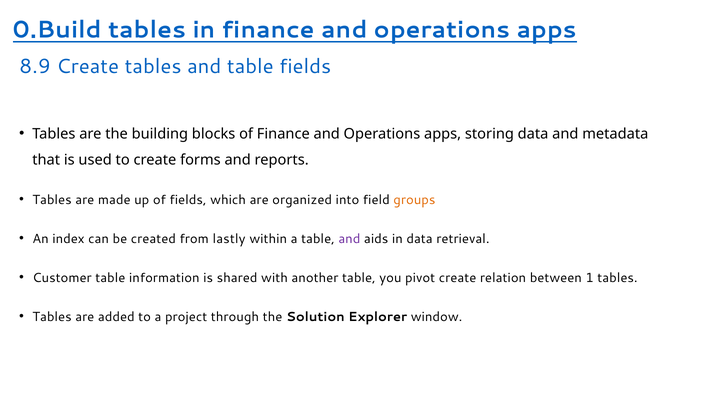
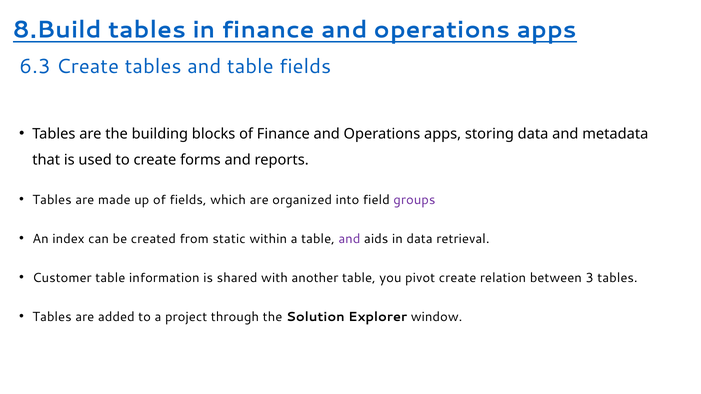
0.Build: 0.Build -> 8.Build
8.9: 8.9 -> 6.3
groups colour: orange -> purple
lastly: lastly -> static
1: 1 -> 3
